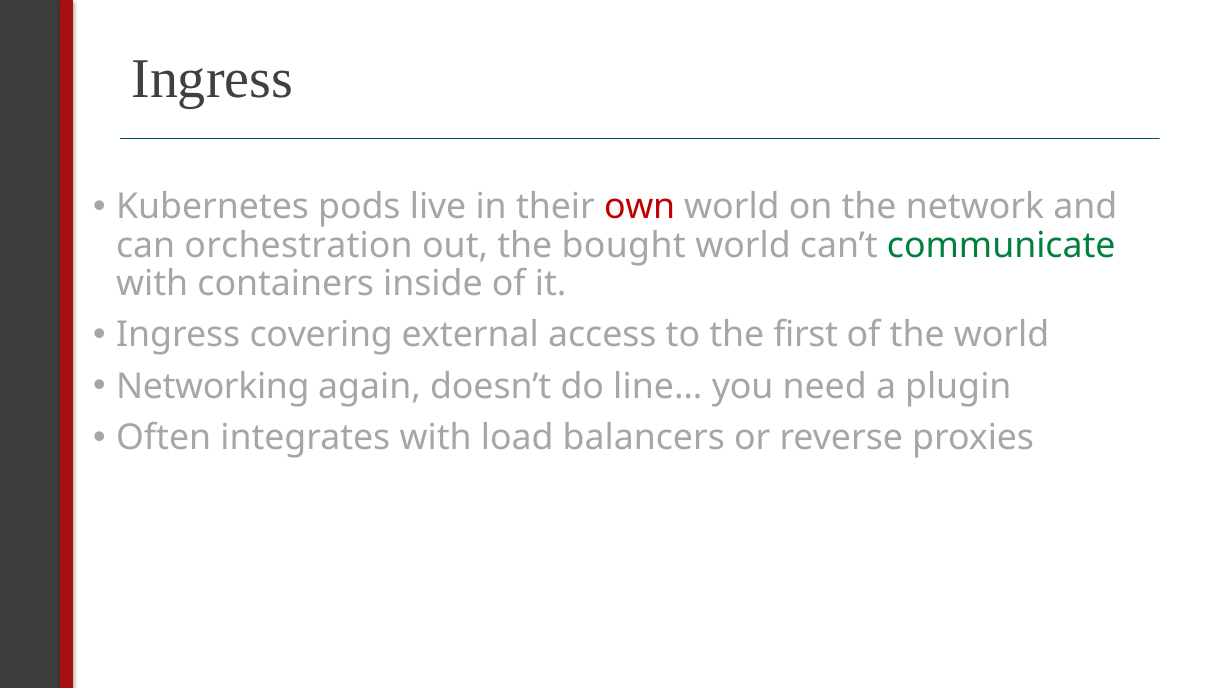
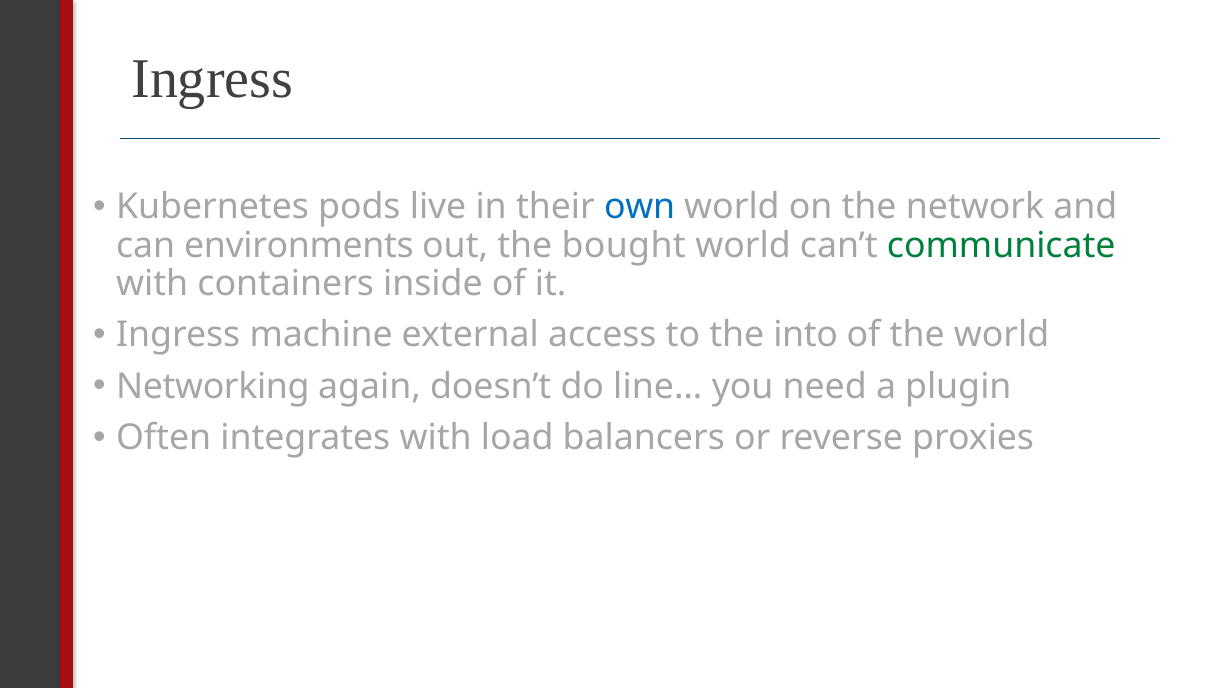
own colour: red -> blue
orchestration: orchestration -> environments
covering: covering -> machine
first: first -> into
